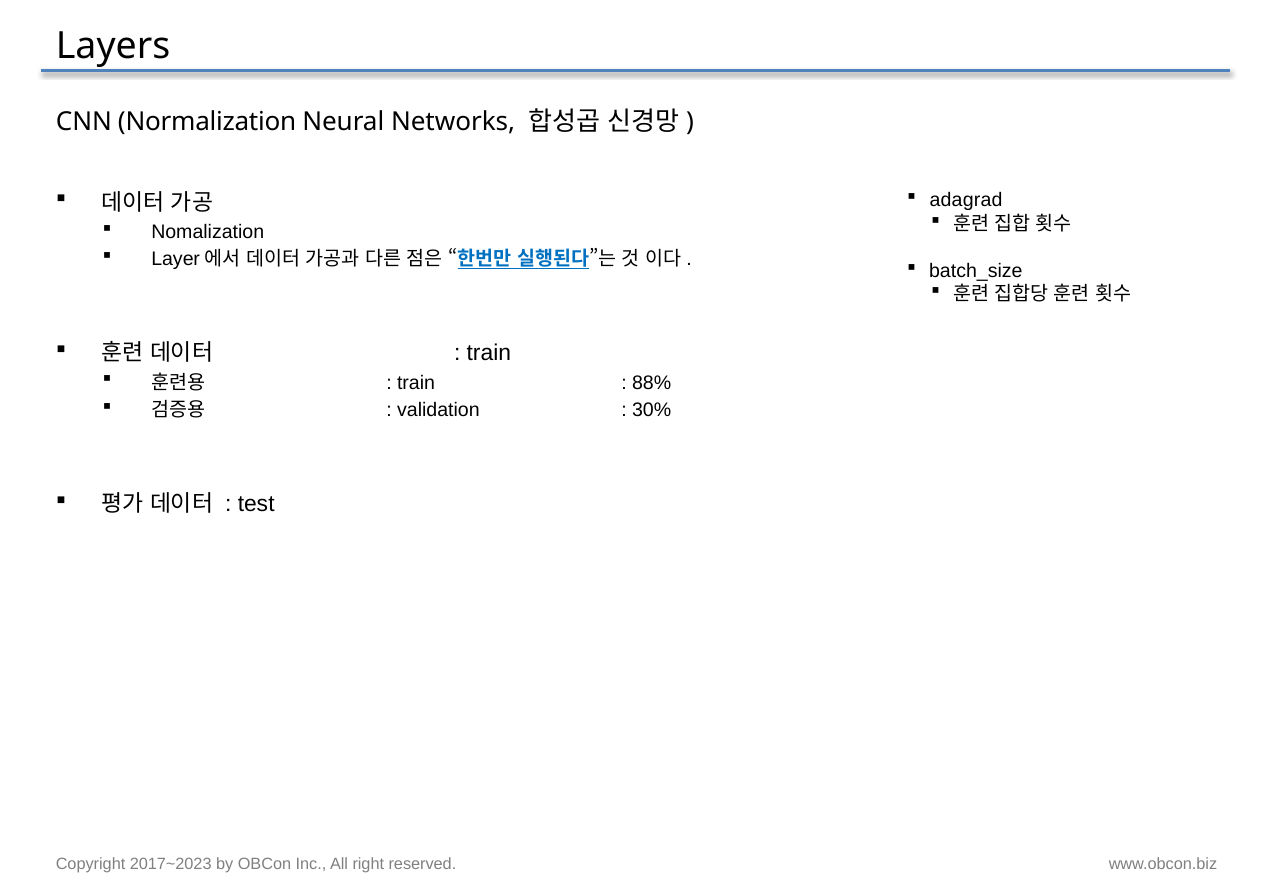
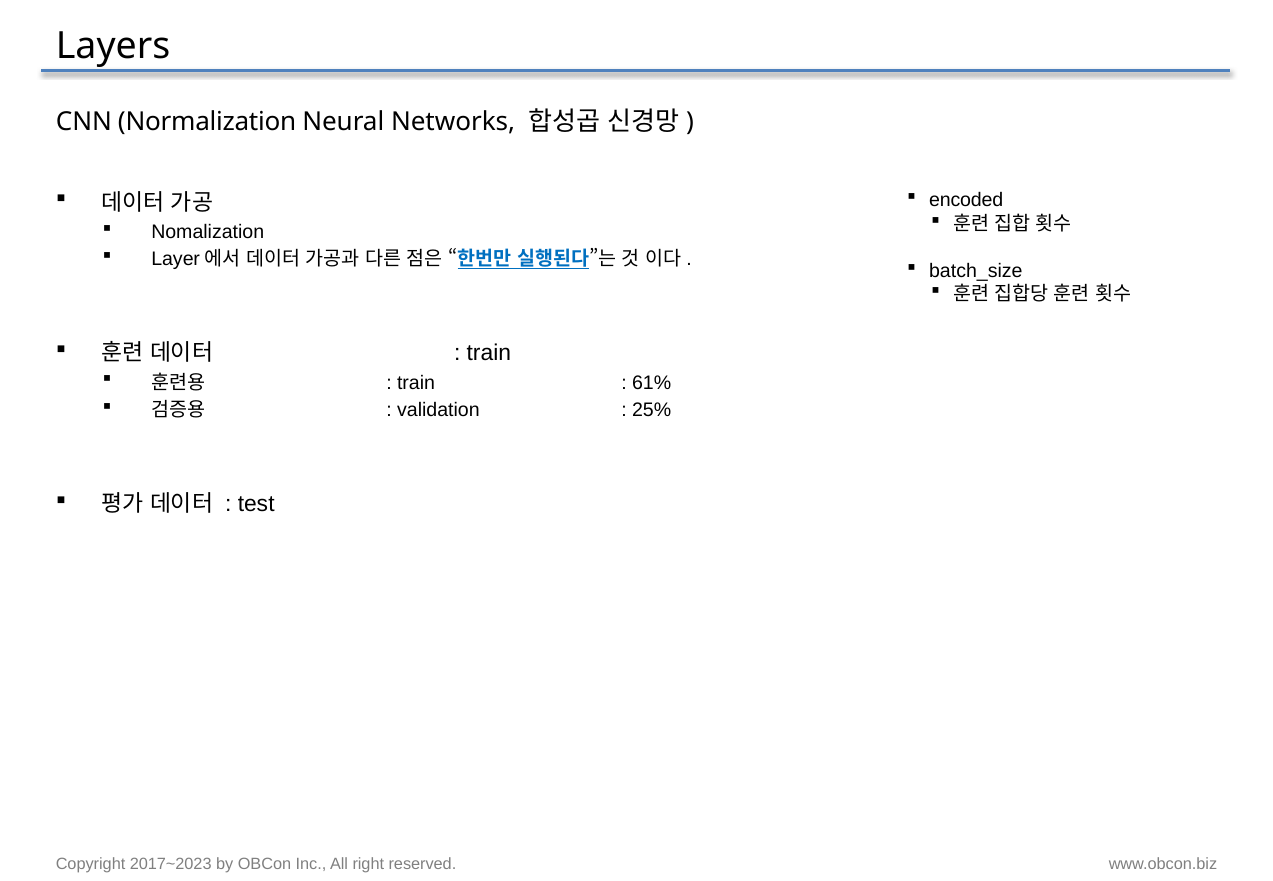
adagrad: adagrad -> encoded
88%: 88% -> 61%
30%: 30% -> 25%
